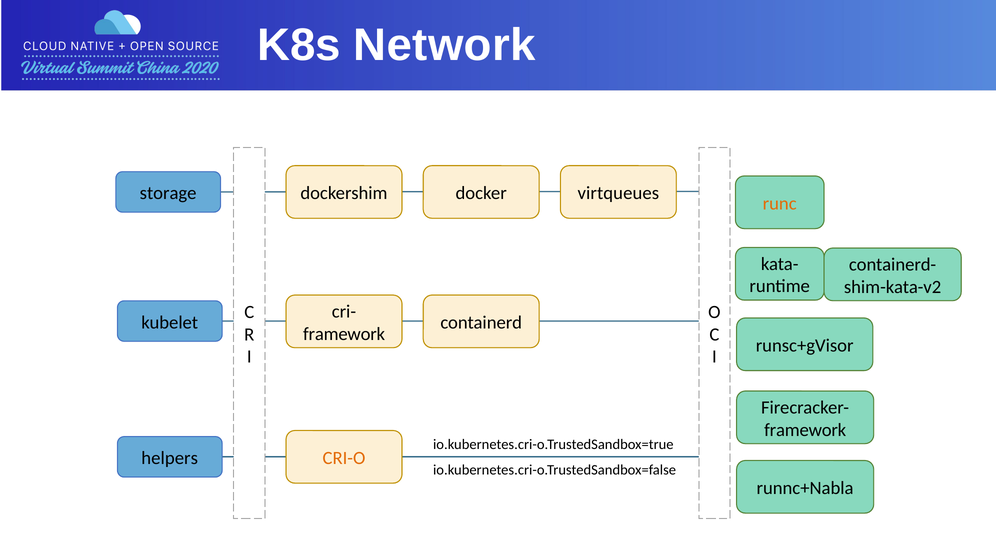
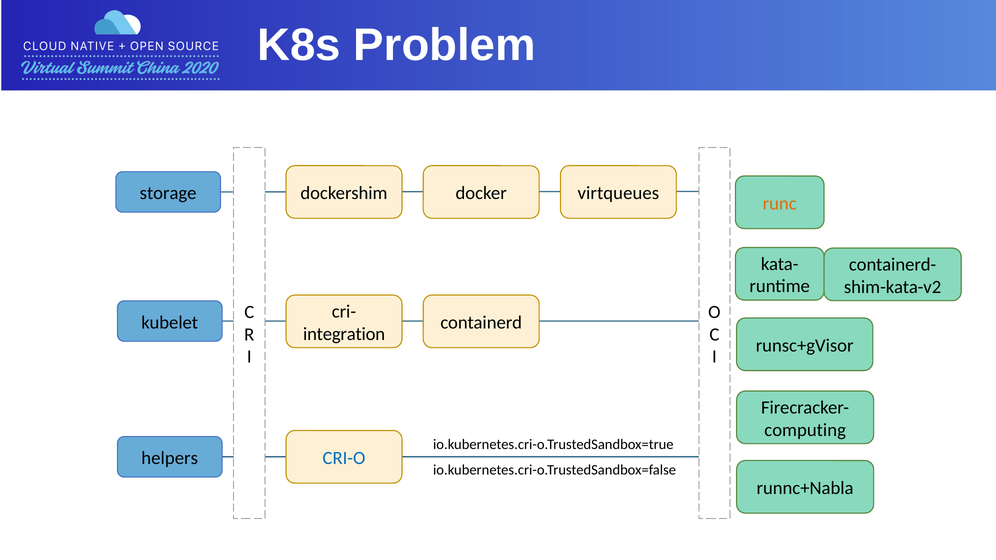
Network: Network -> Problem
framework at (344, 334): framework -> integration
framework at (805, 430): framework -> computing
CRI-O colour: orange -> blue
